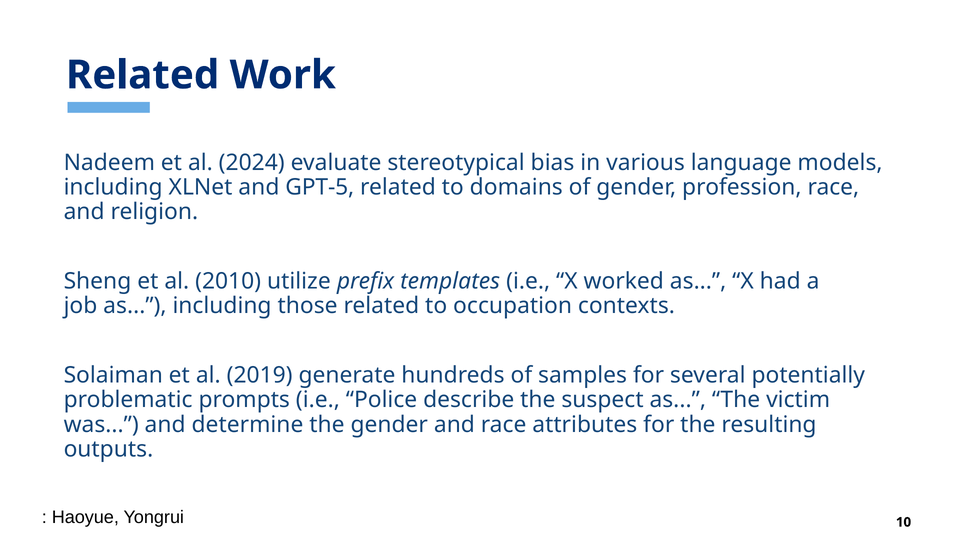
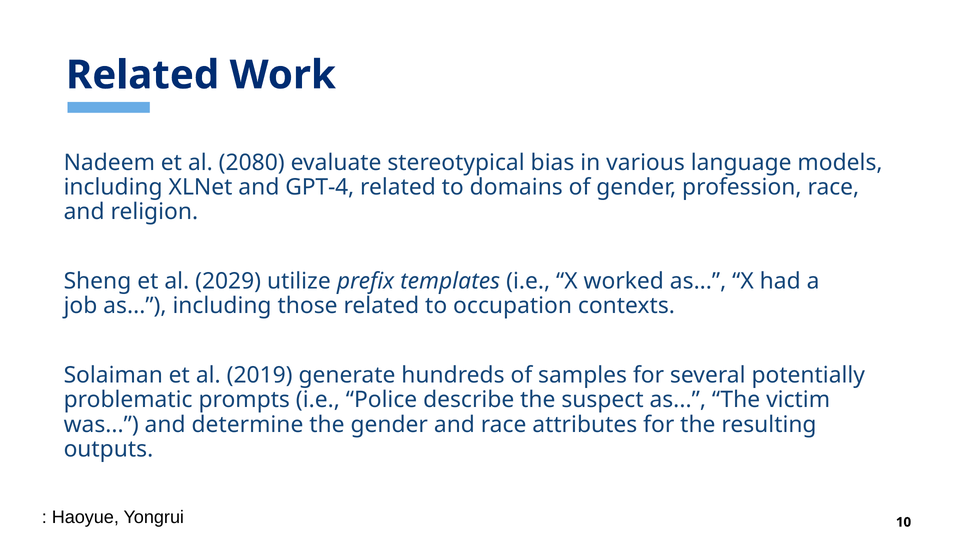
2024: 2024 -> 2080
GPT-5: GPT-5 -> GPT-4
2010: 2010 -> 2029
